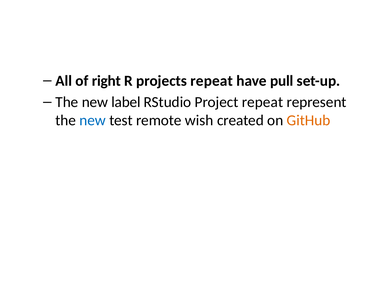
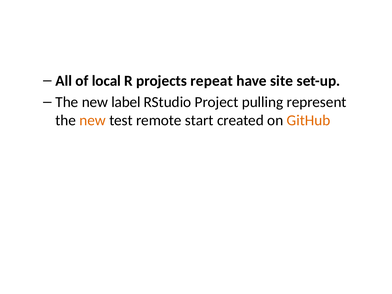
right: right -> local
pull: pull -> site
Project repeat: repeat -> pulling
new at (93, 120) colour: blue -> orange
wish: wish -> start
